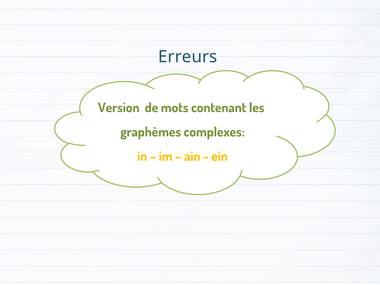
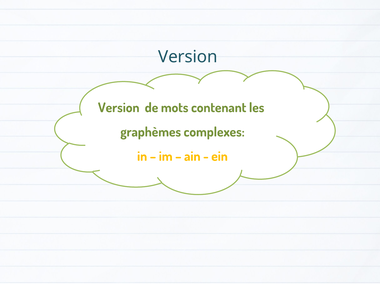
Erreurs at (188, 57): Erreurs -> Version
